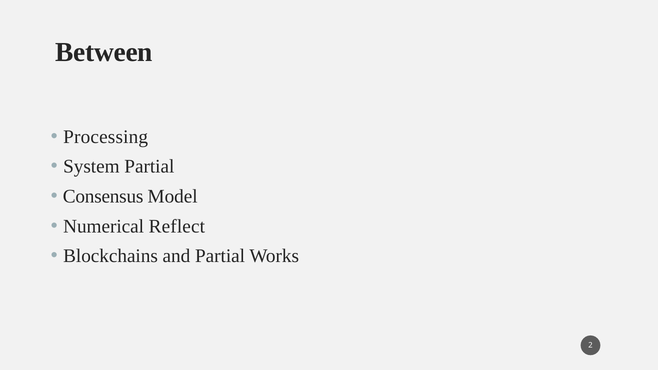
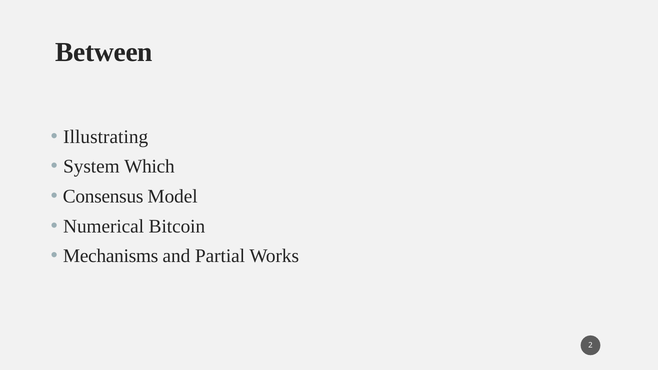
Processing: Processing -> Illustrating
System Partial: Partial -> Which
Reflect: Reflect -> Bitcoin
Blockchains: Blockchains -> Mechanisms
